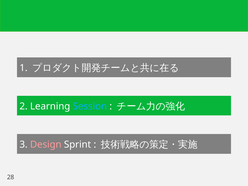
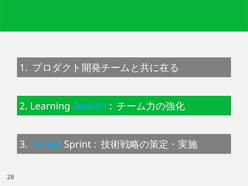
Design colour: pink -> light blue
